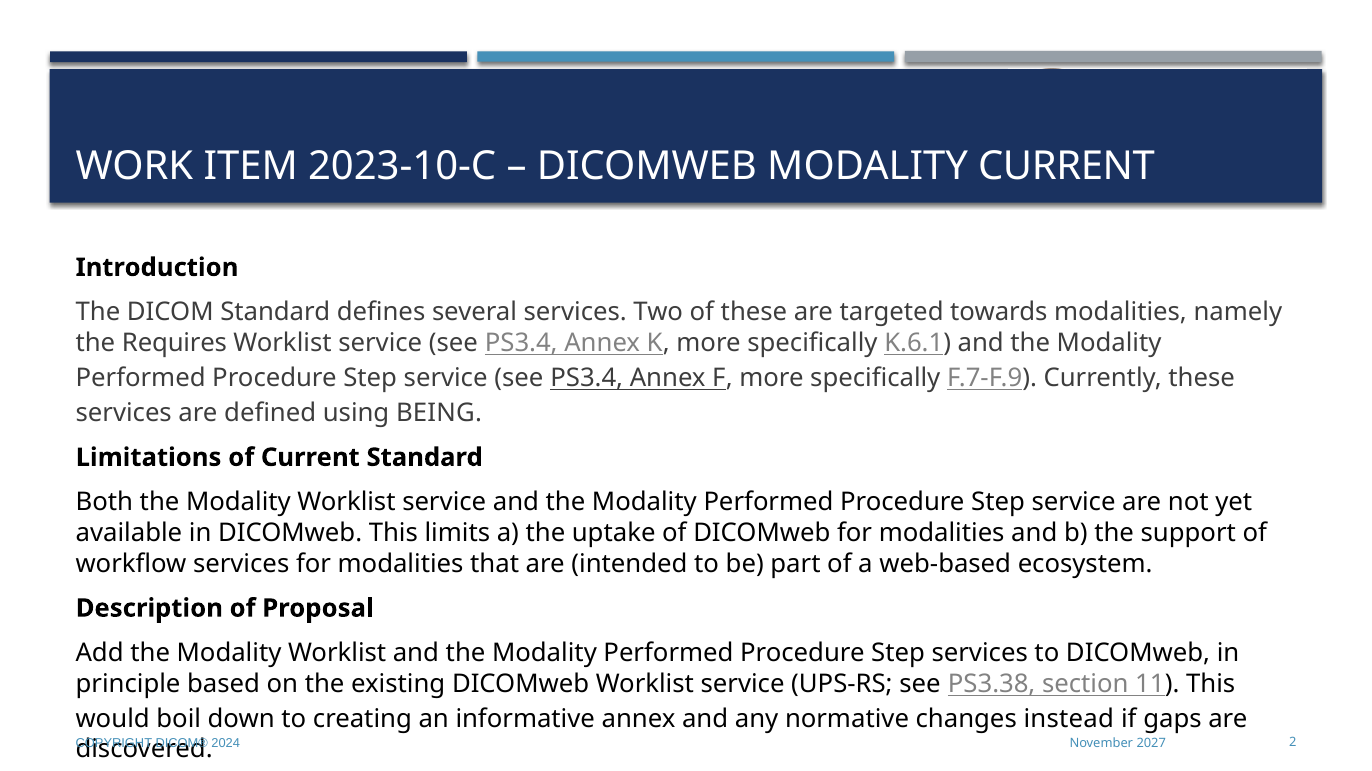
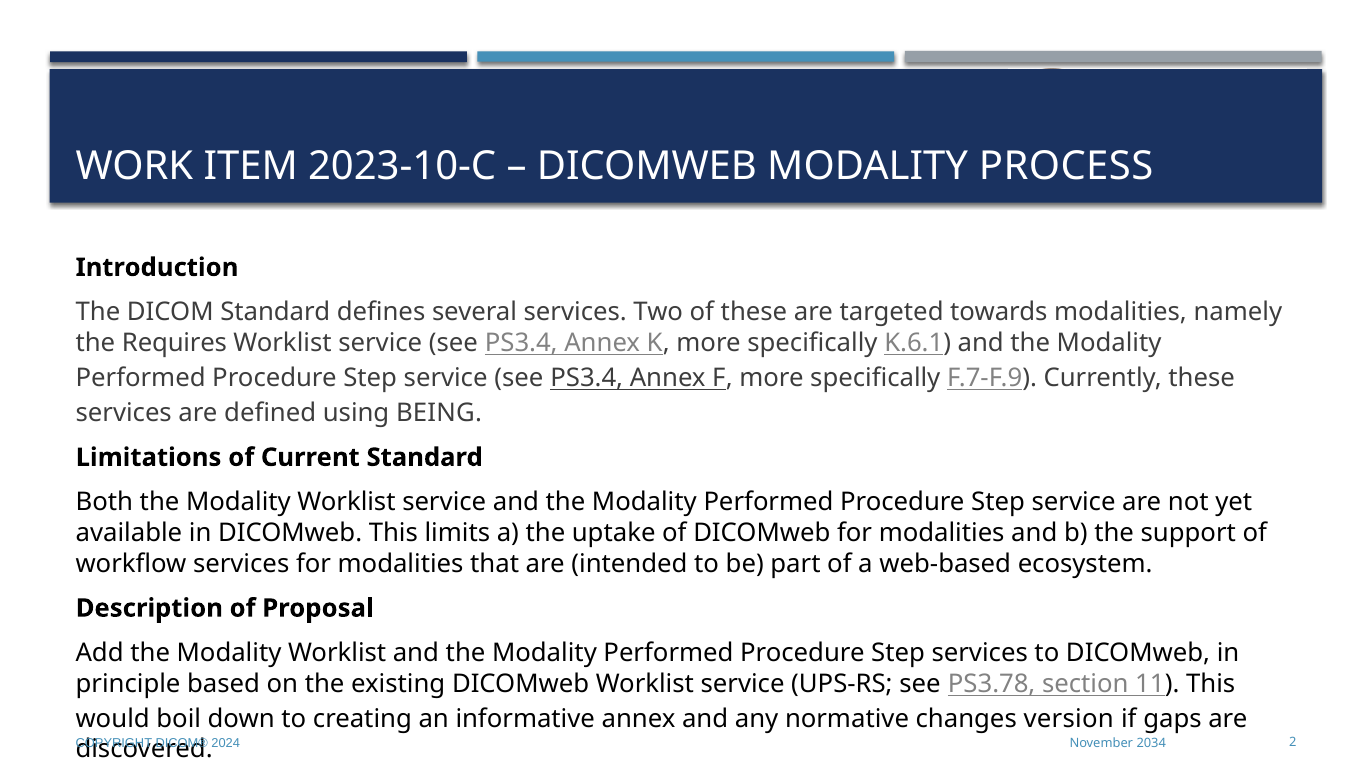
MODALITY CURRENT: CURRENT -> PROCESS
PS3.38: PS3.38 -> PS3.78
instead: instead -> version
2027: 2027 -> 2034
